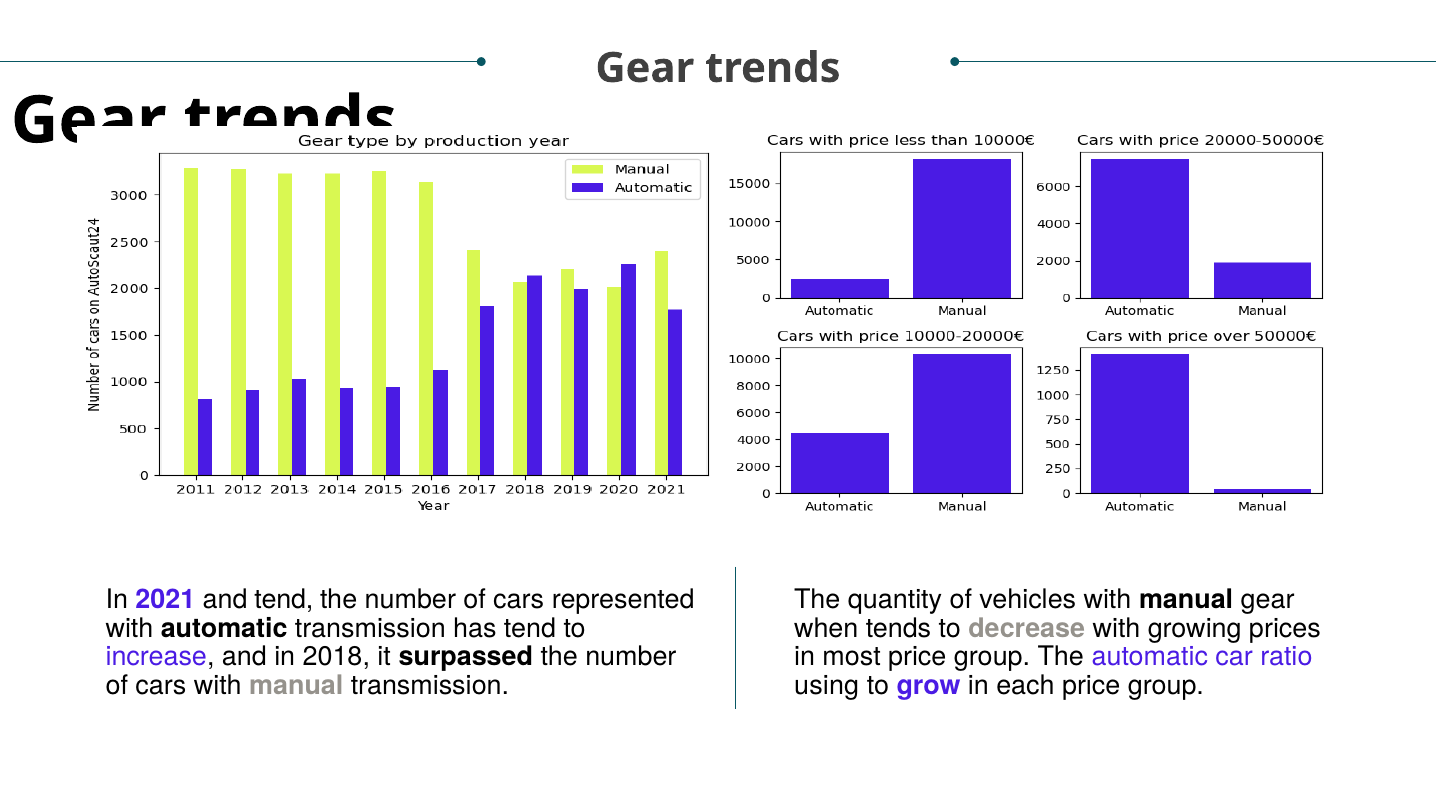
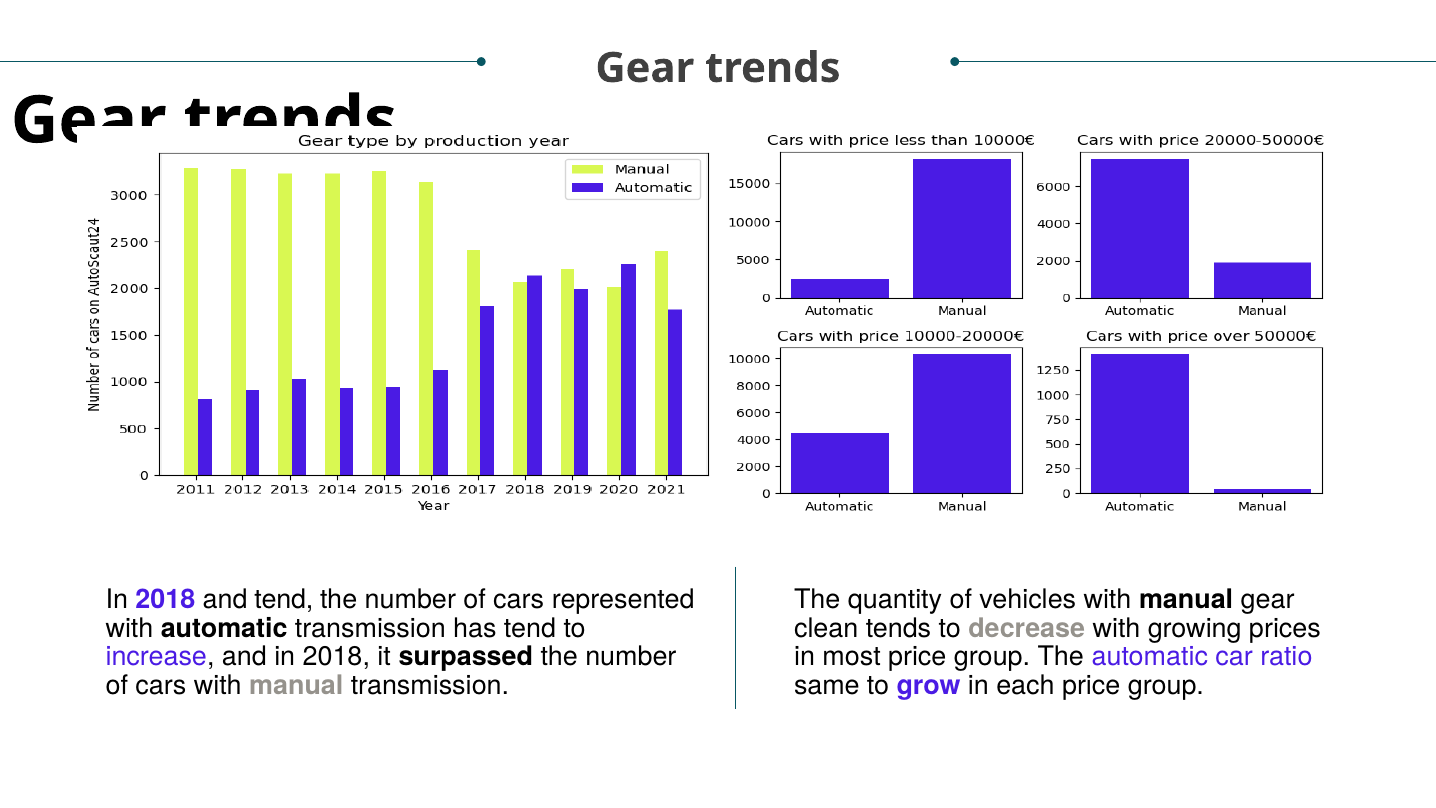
2021 at (165, 600): 2021 -> 2018
when: when -> clean
using: using -> same
